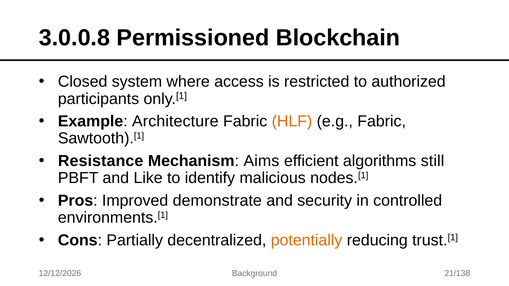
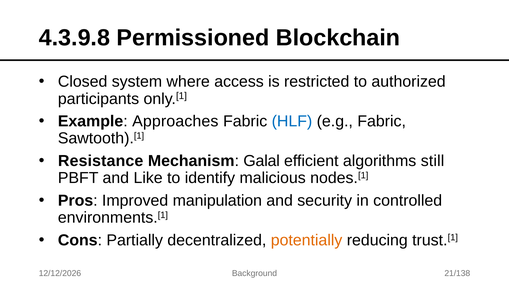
3.0.0.8: 3.0.0.8 -> 4.3.9.8
Architecture: Architecture -> Approaches
HLF colour: orange -> blue
Aims: Aims -> Galal
demonstrate: demonstrate -> manipulation
